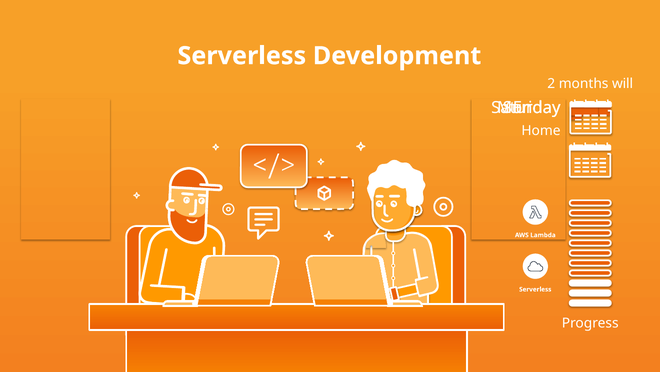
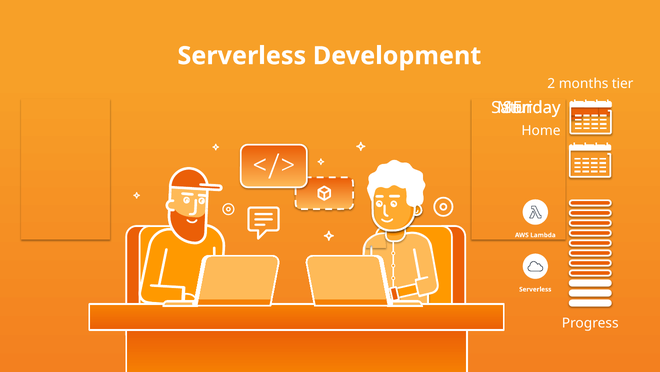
will: will -> tier
